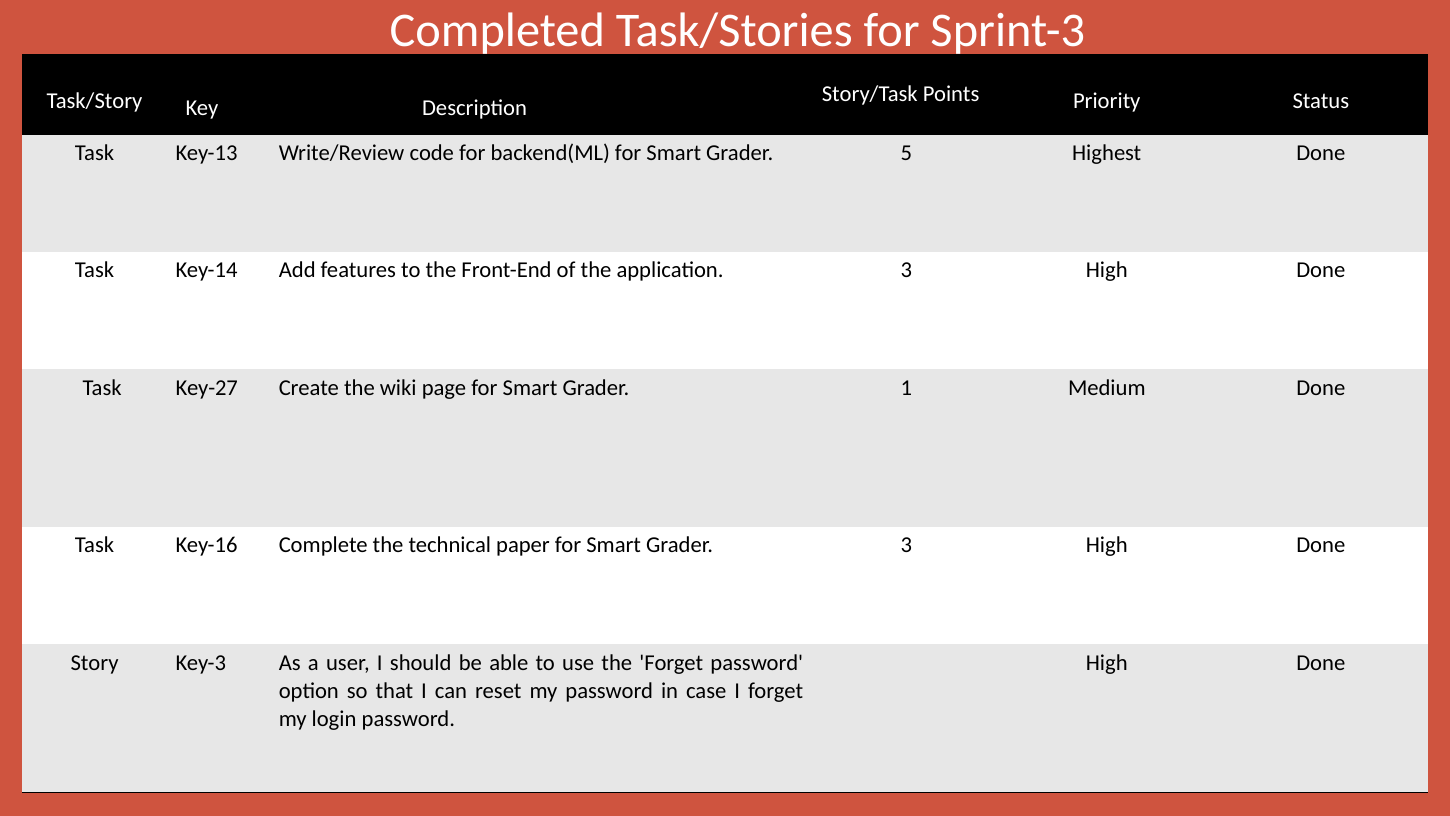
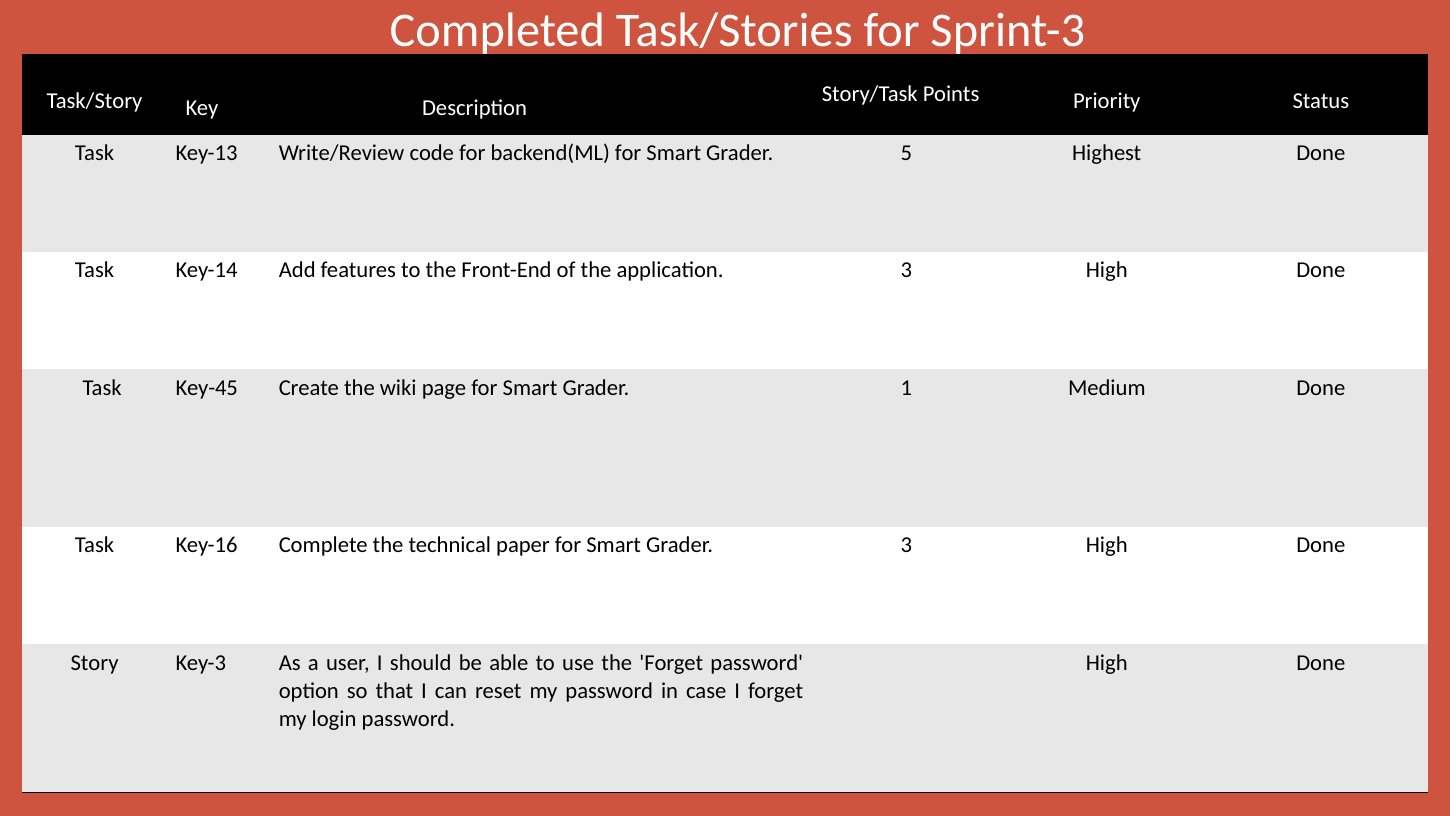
Key-27: Key-27 -> Key-45
